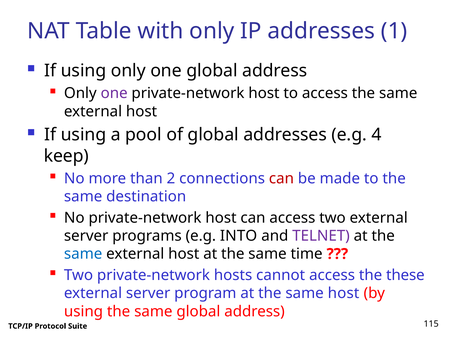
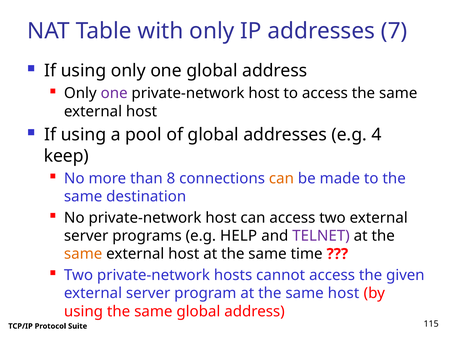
1: 1 -> 7
2: 2 -> 8
can at (281, 178) colour: red -> orange
INTO: INTO -> HELP
same at (83, 254) colour: blue -> orange
these: these -> given
